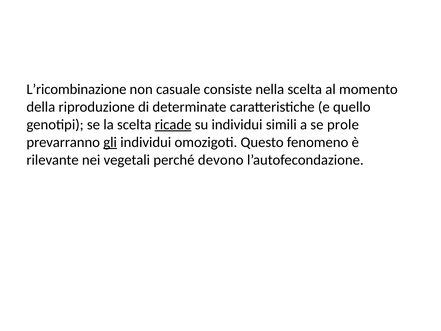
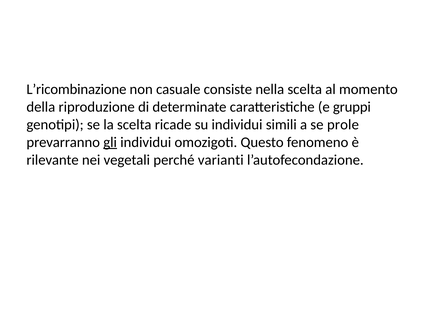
quello: quello -> gruppi
ricade underline: present -> none
devono: devono -> varianti
